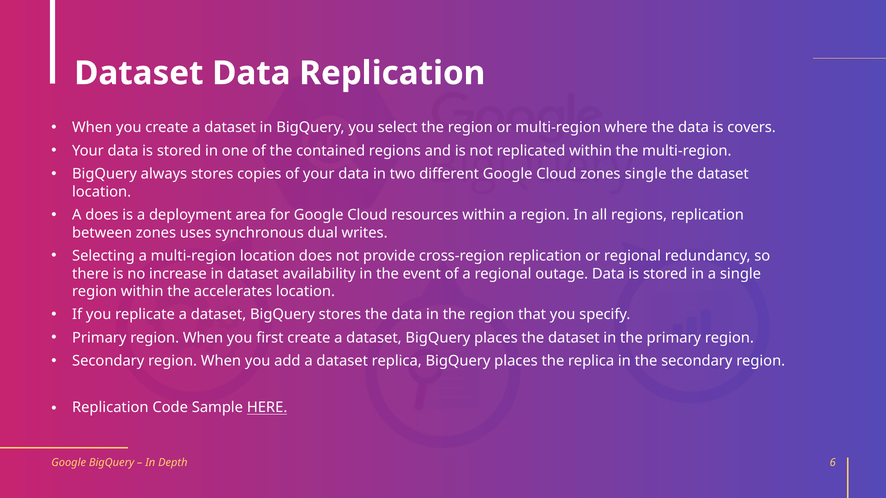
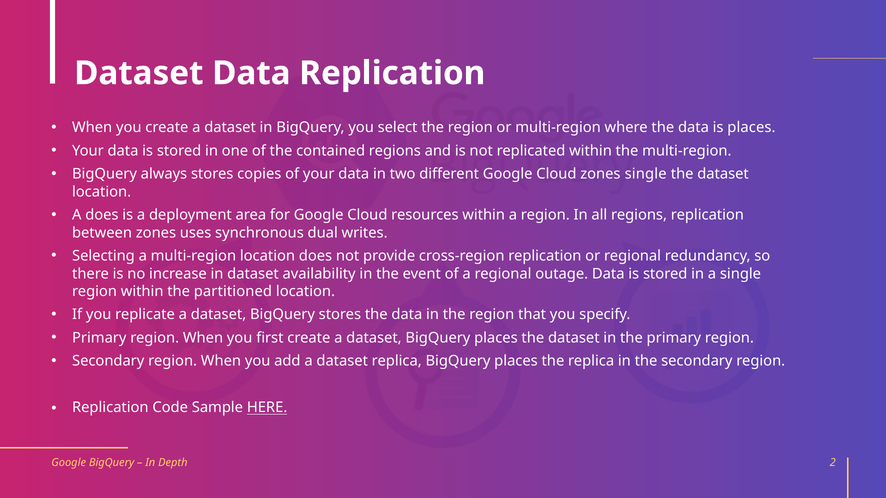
is covers: covers -> places
accelerates: accelerates -> partitioned
6: 6 -> 2
